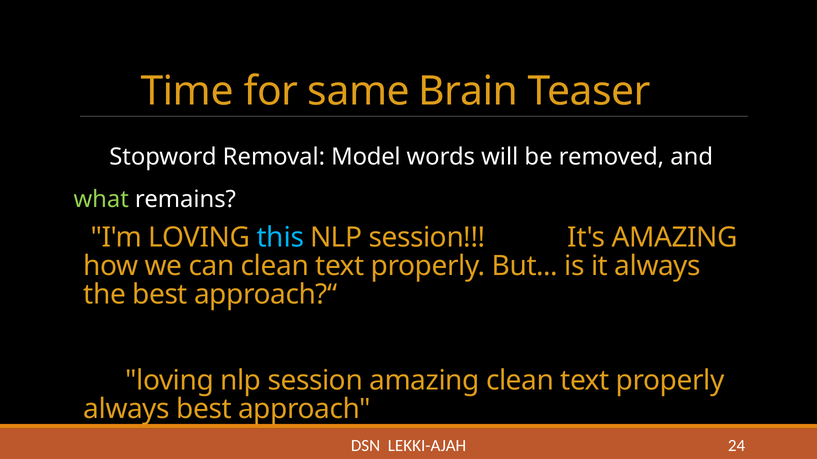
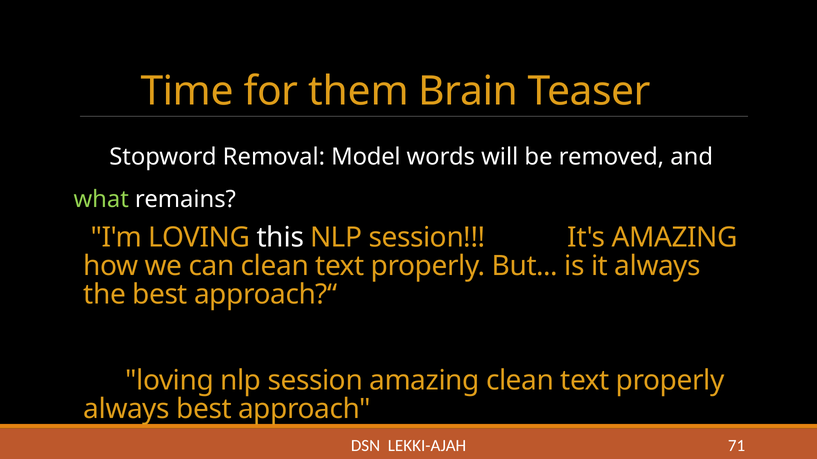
same: same -> them
this colour: light blue -> white
24: 24 -> 71
